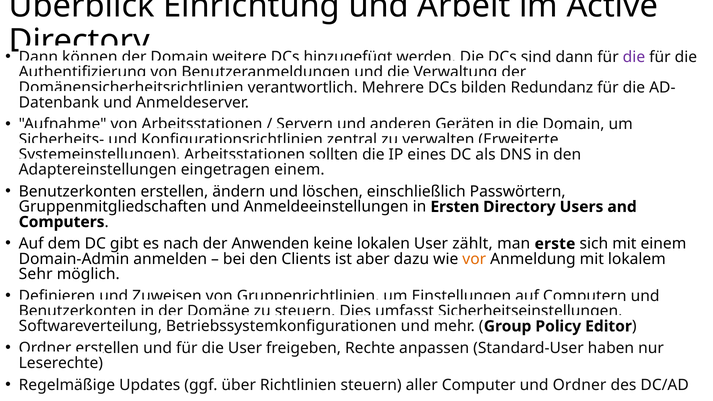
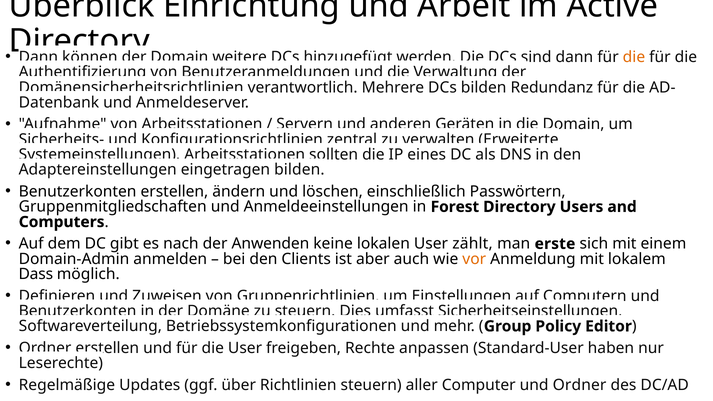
die at (634, 57) colour: purple -> orange
eingetragen einem: einem -> bilden
Ersten: Ersten -> Forest
dazu: dazu -> auch
Sehr: Sehr -> Dass
